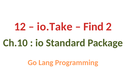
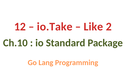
Find: Find -> Like
